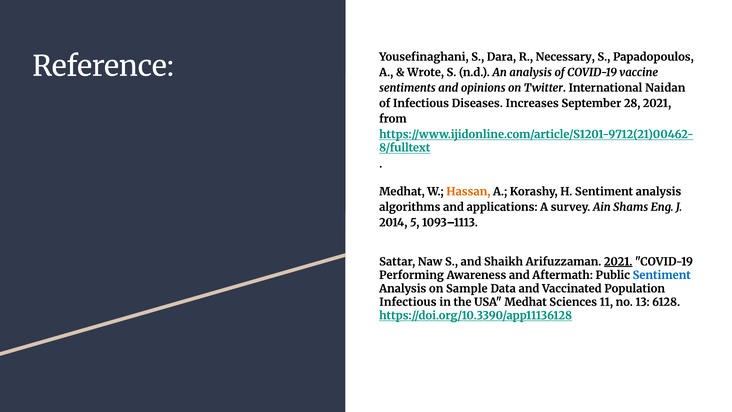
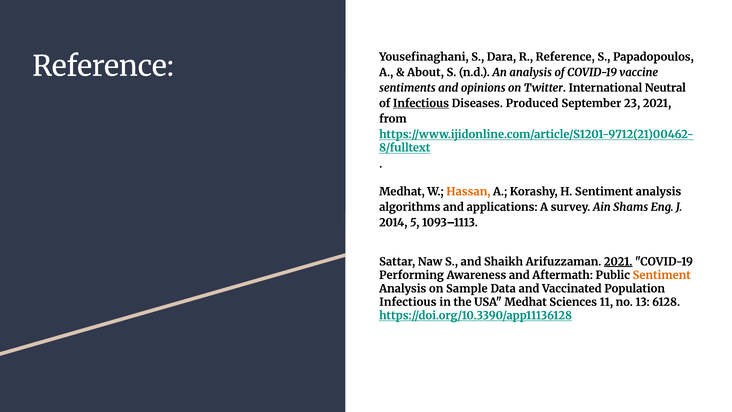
R Necessary: Necessary -> Reference
Wrote: Wrote -> About
Naidan: Naidan -> Neutral
Infectious at (421, 103) underline: none -> present
Increases: Increases -> Produced
28: 28 -> 23
Sentiment at (662, 275) colour: blue -> orange
